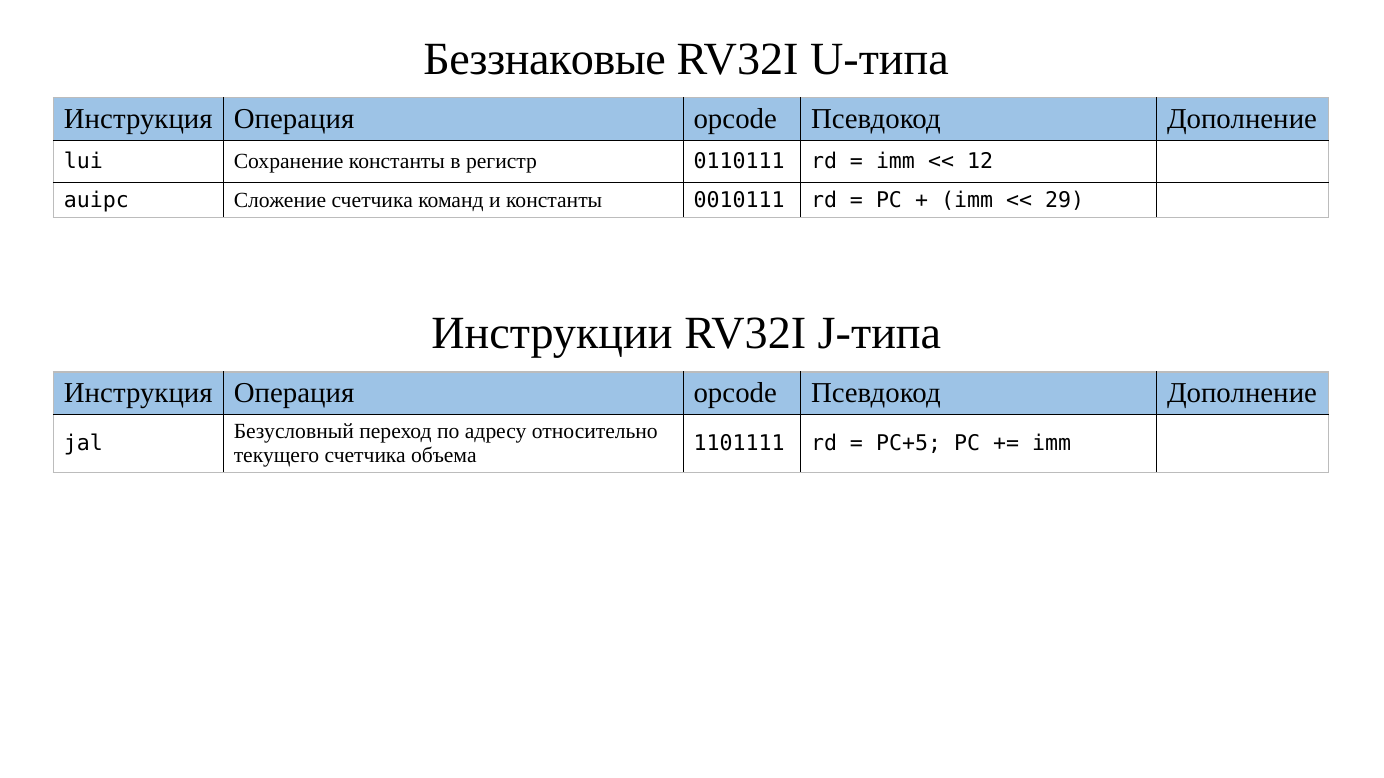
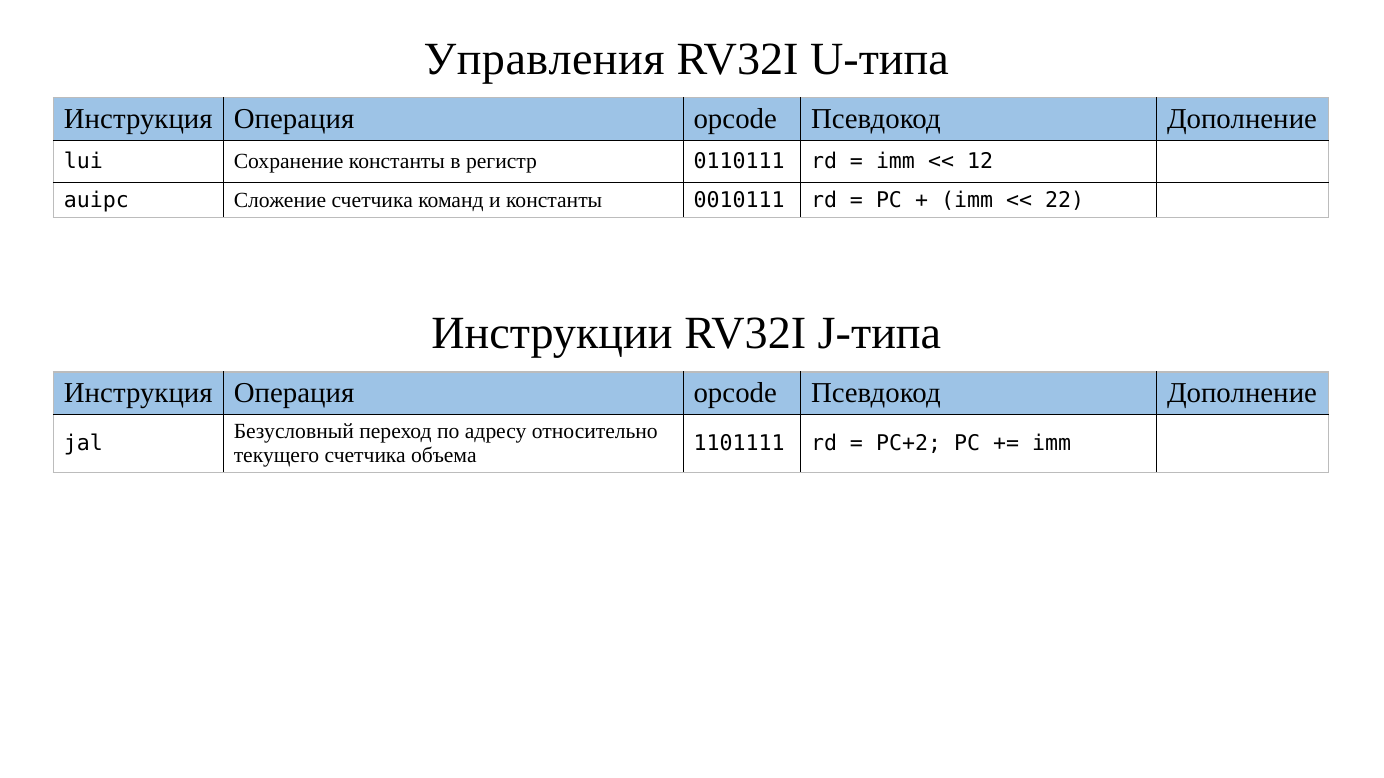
Беззнаковые: Беззнаковые -> Управления
29: 29 -> 22
PC+5: PC+5 -> PC+2
